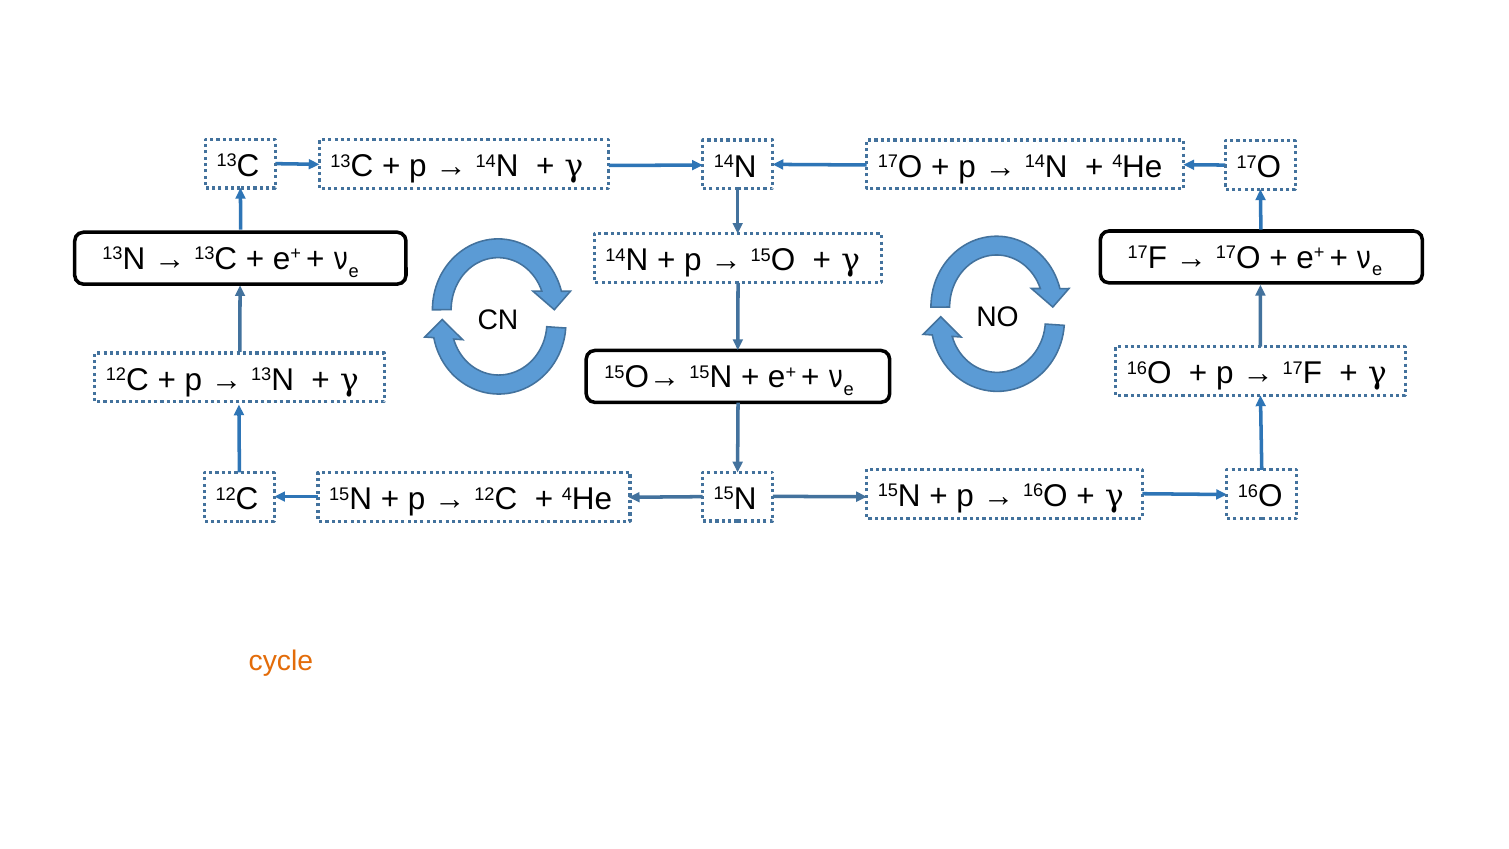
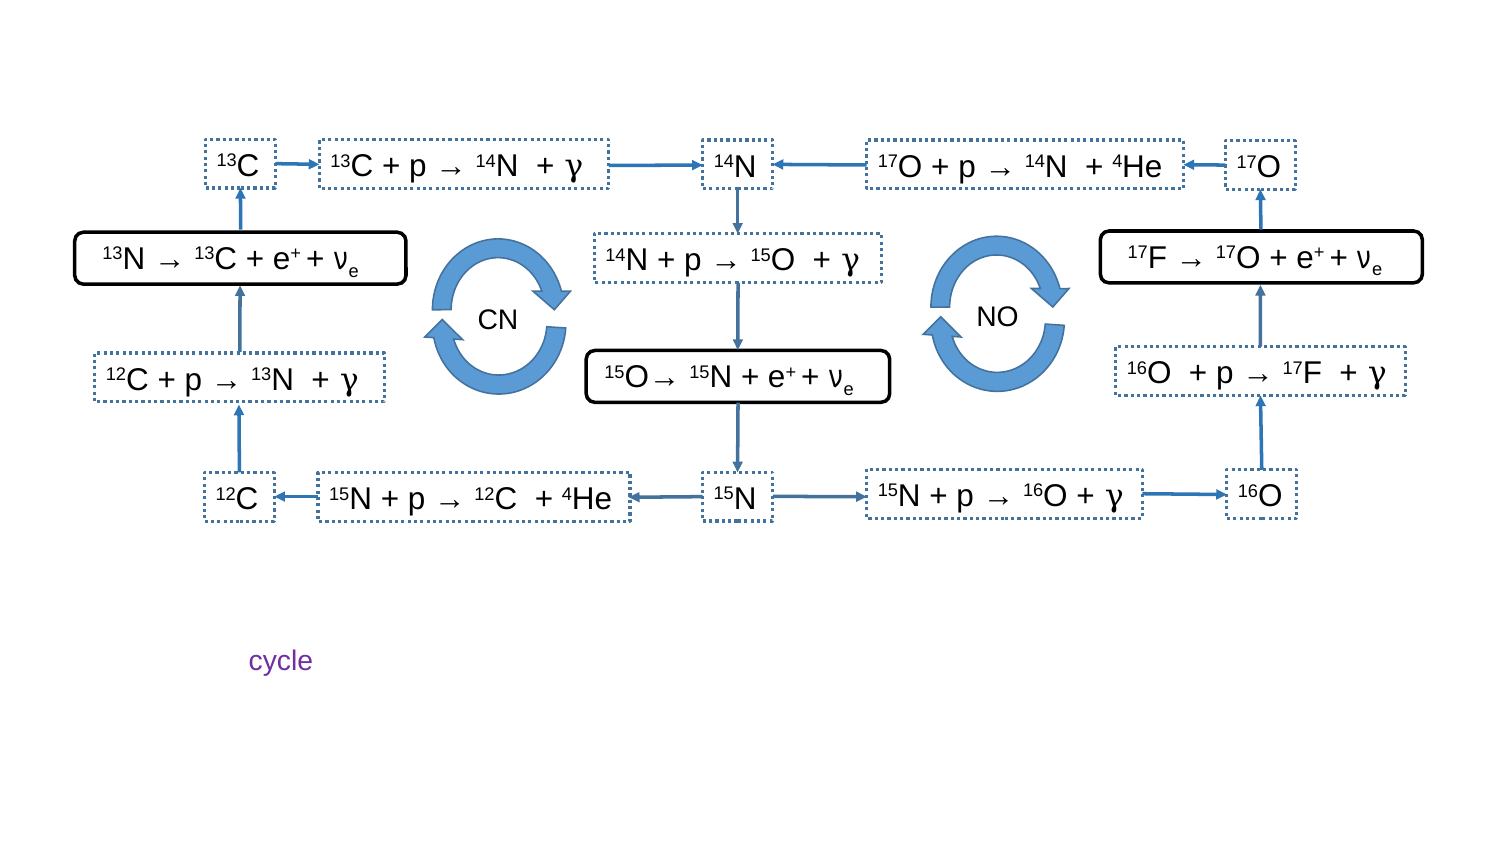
cycle colour: orange -> purple
